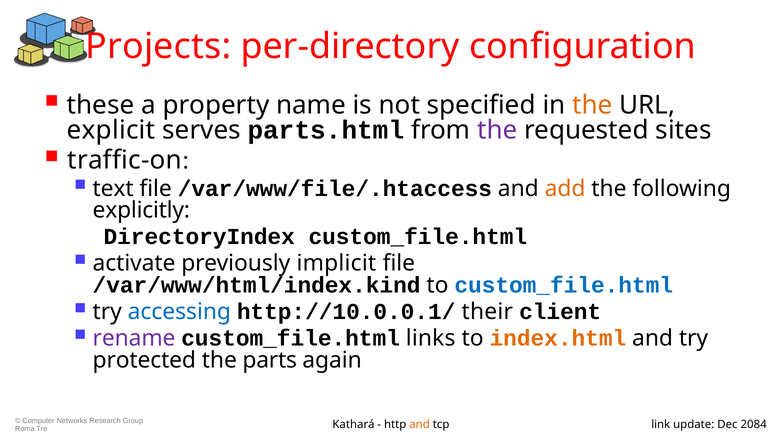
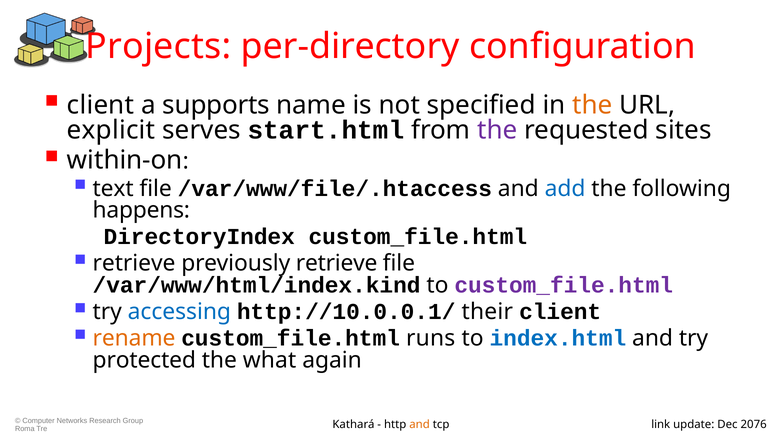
these at (101, 105): these -> client
property: property -> supports
parts.html: parts.html -> start.html
traffic-on: traffic-on -> within-on
add colour: orange -> blue
explicitly: explicitly -> happens
activate at (134, 263): activate -> retrieve
previously implicit: implicit -> retrieve
custom_file.html at (564, 285) colour: blue -> purple
rename colour: purple -> orange
links: links -> runs
index.html colour: orange -> blue
parts: parts -> what
2084: 2084 -> 2076
